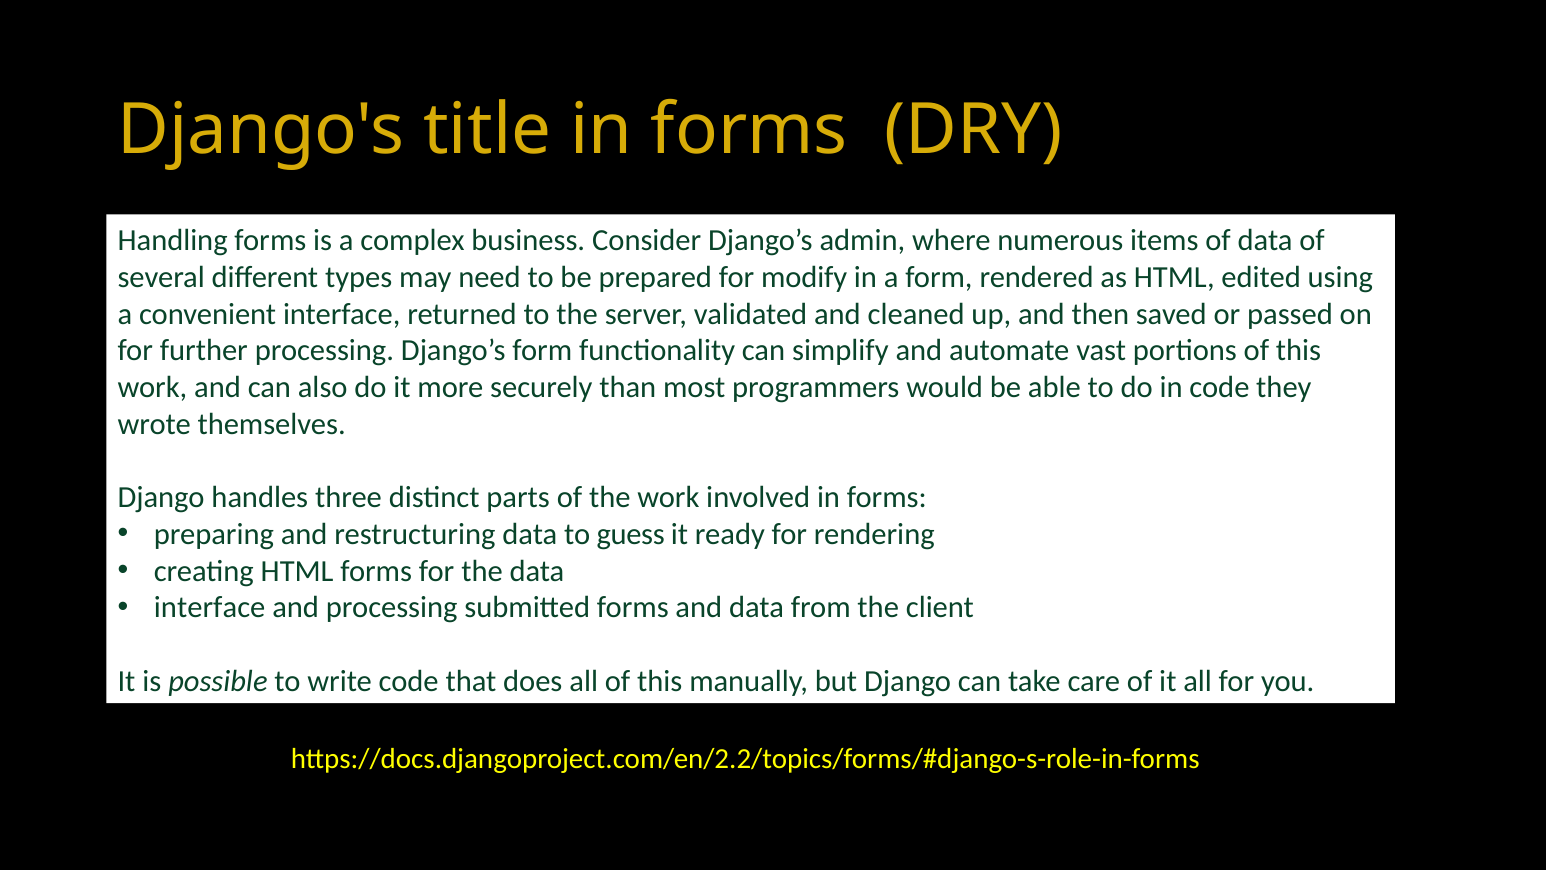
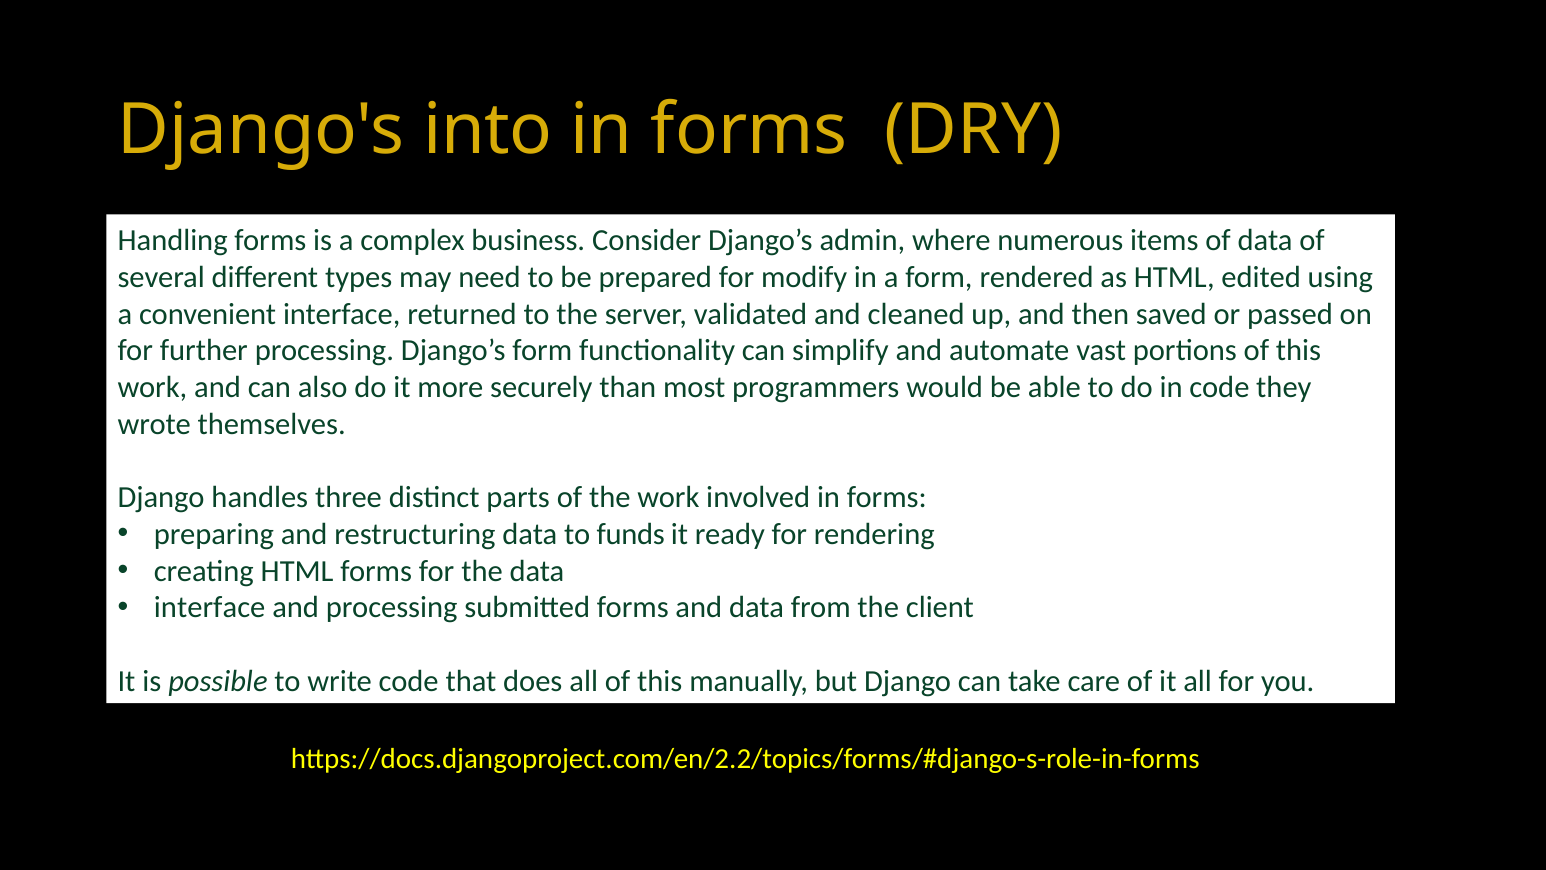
title: title -> into
guess: guess -> funds
